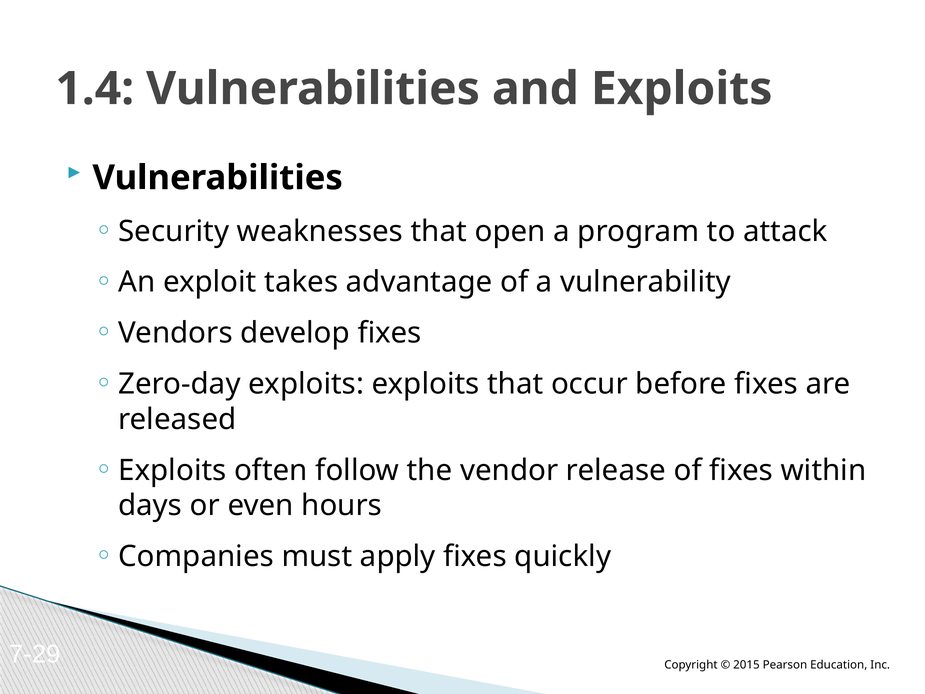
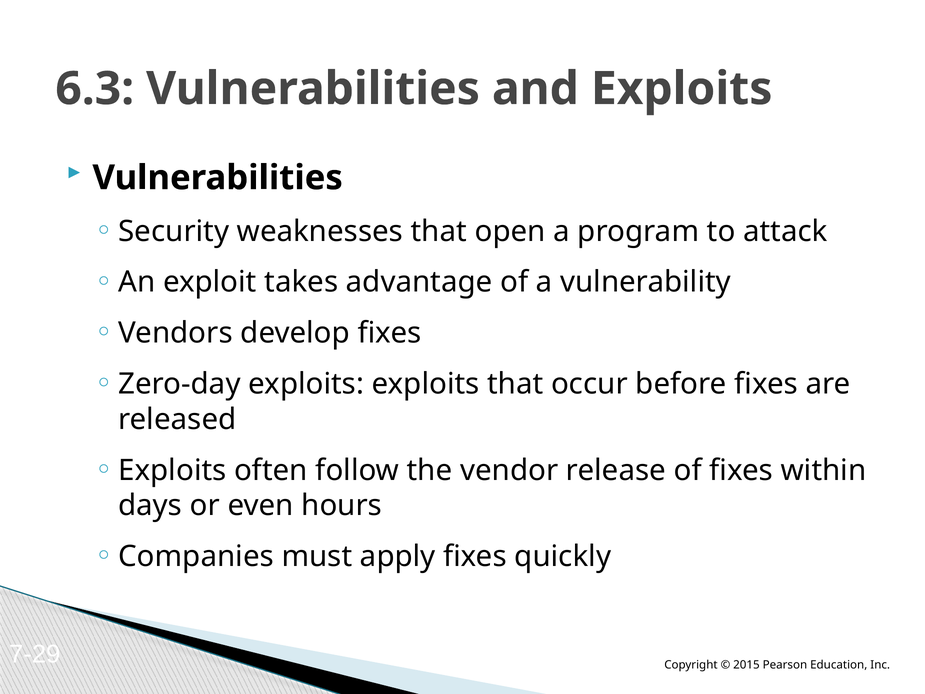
1.4: 1.4 -> 6.3
